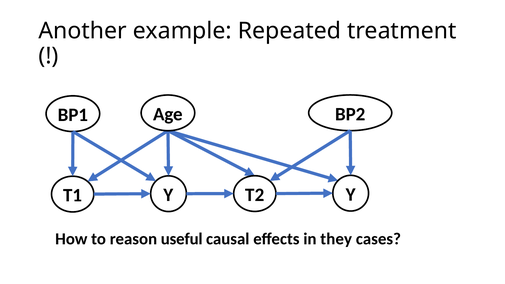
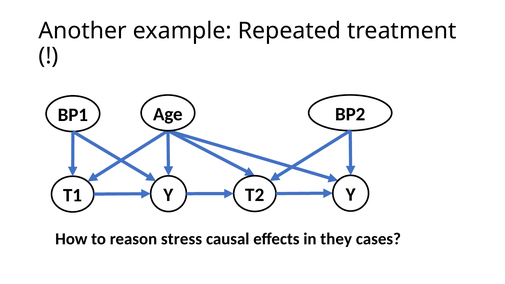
useful: useful -> stress
